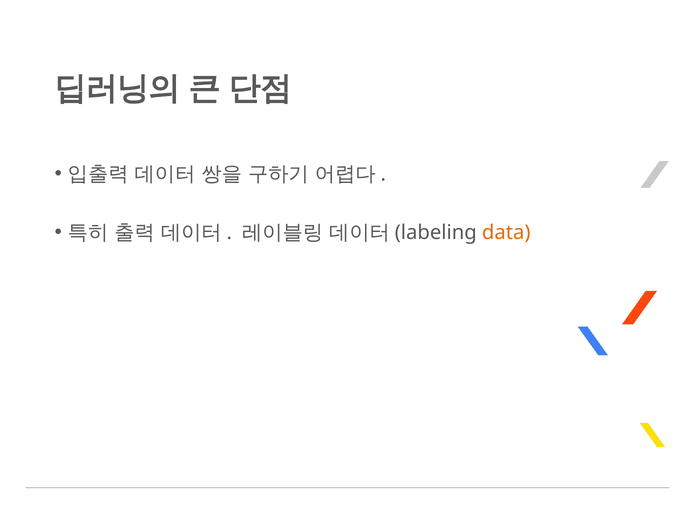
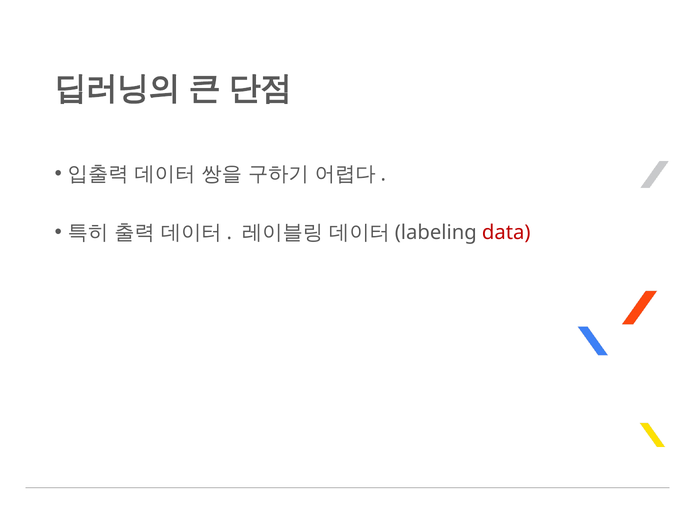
data colour: orange -> red
